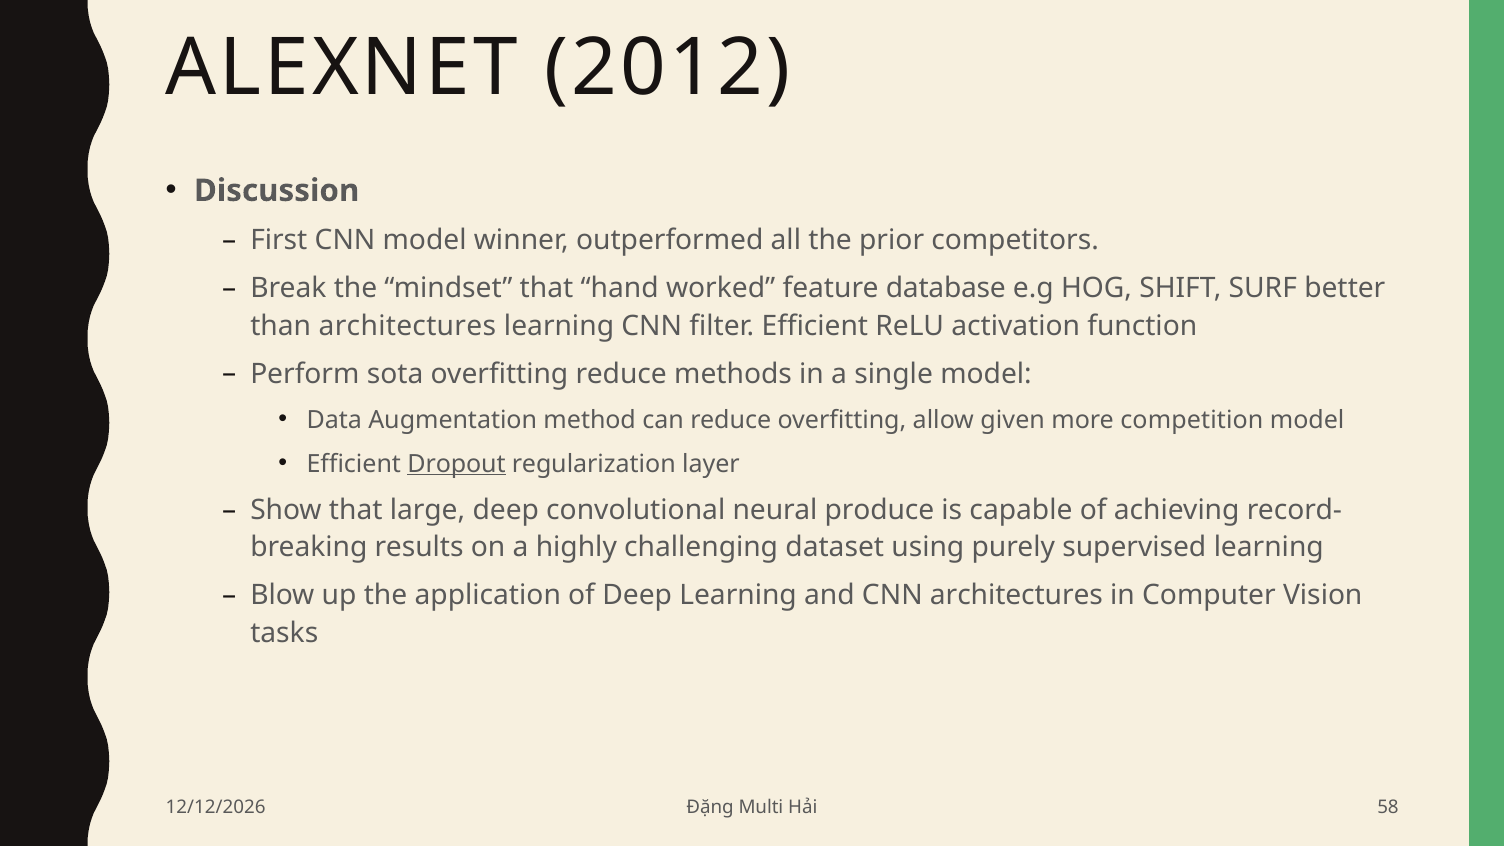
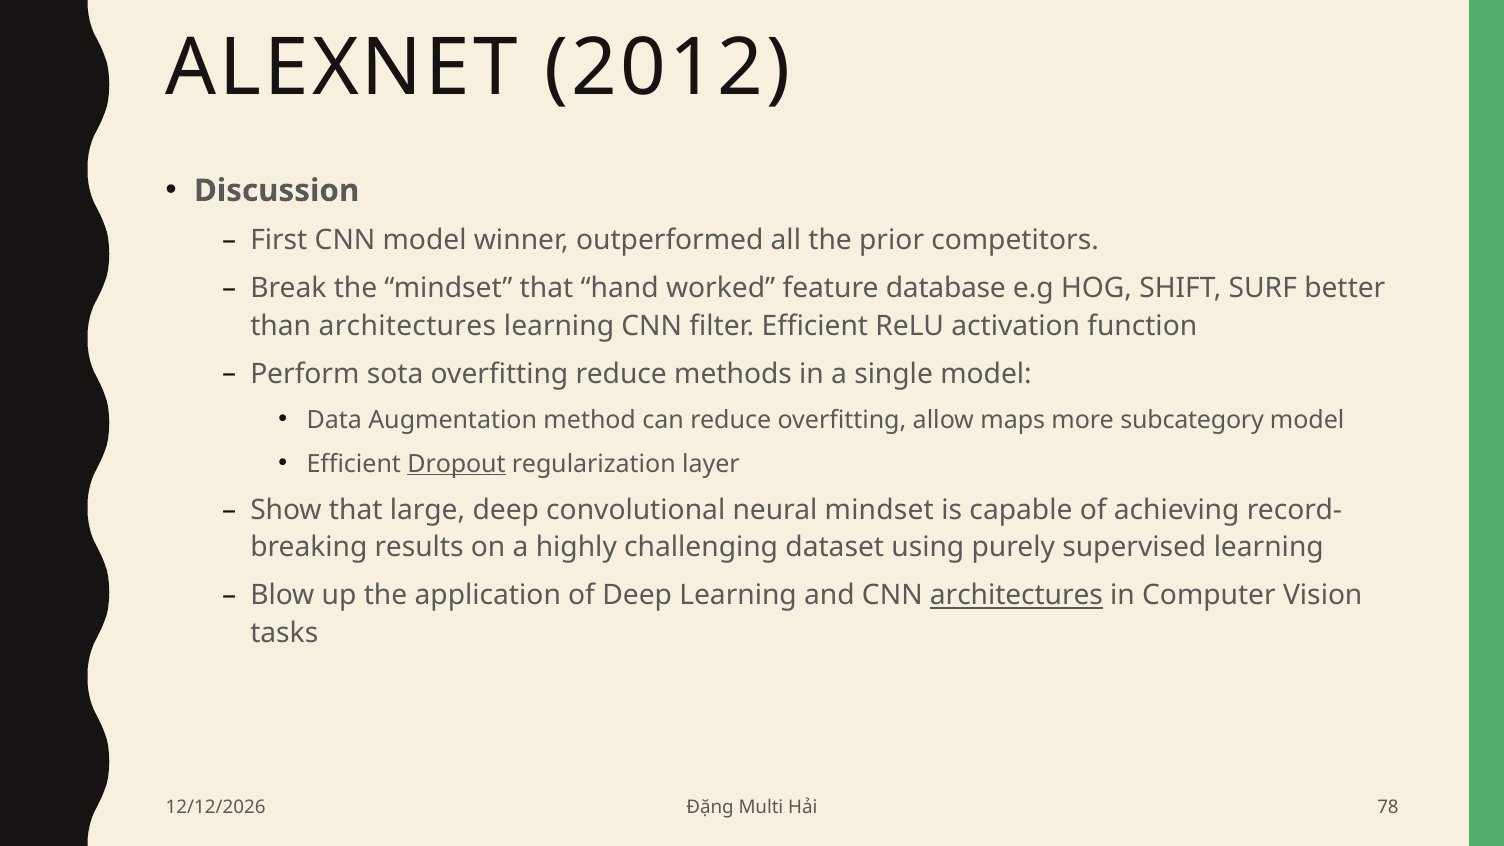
given: given -> maps
competition: competition -> subcategory
neural produce: produce -> mindset
architectures at (1016, 596) underline: none -> present
58: 58 -> 78
